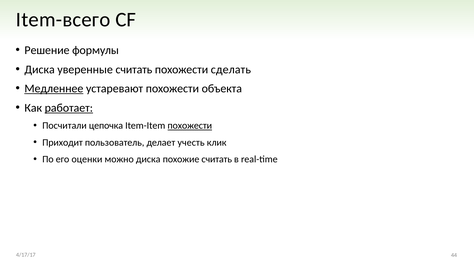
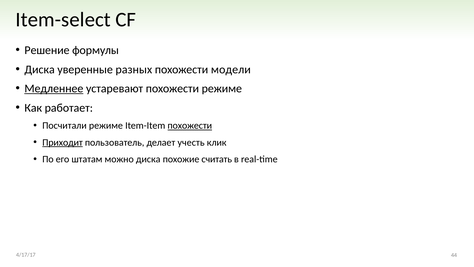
Item-всего: Item-всего -> Item-select
уверенные считать: считать -> разных
сделать: сделать -> модели
похожести объекта: объекта -> режиме
работает underline: present -> none
Посчитали цепочка: цепочка -> режиме
Приходит underline: none -> present
оценки: оценки -> штатам
